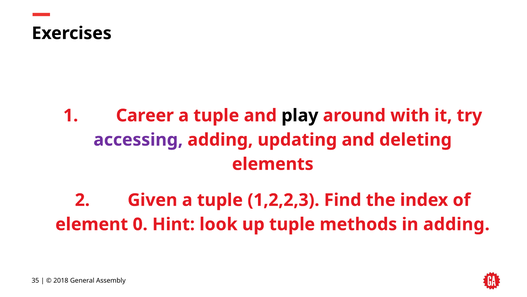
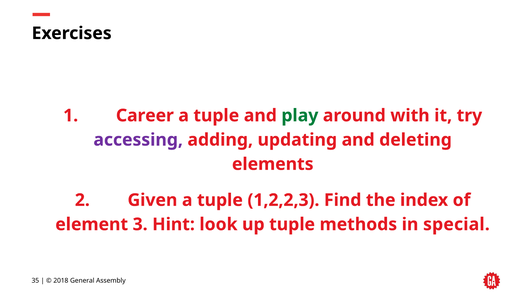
play colour: black -> green
0: 0 -> 3
in adding: adding -> special
